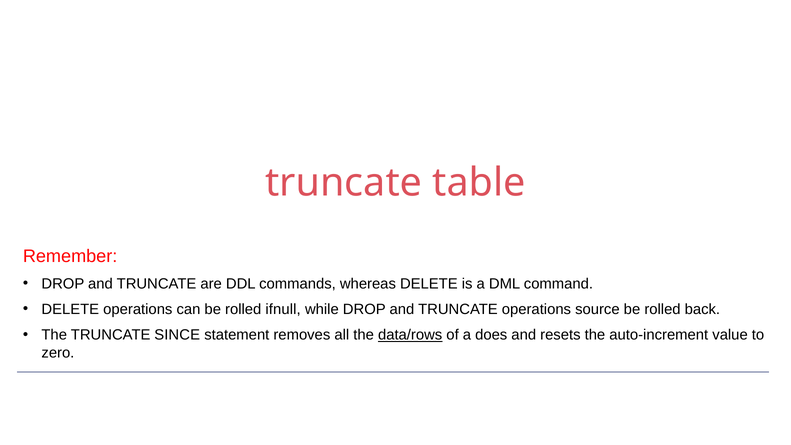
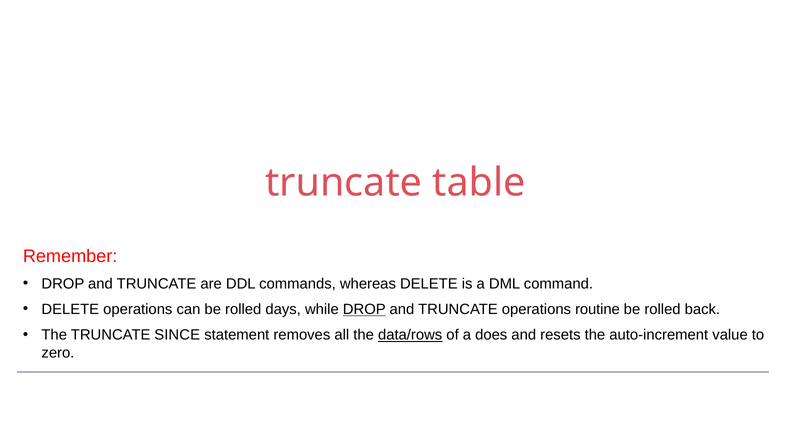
ifnull: ifnull -> days
DROP at (364, 309) underline: none -> present
source: source -> routine
